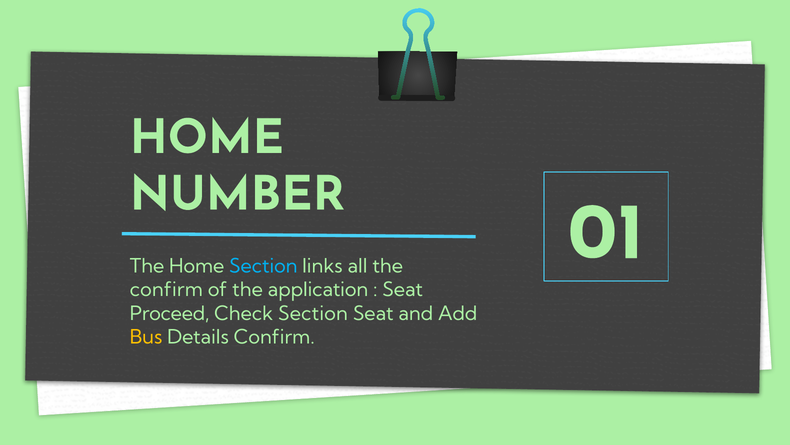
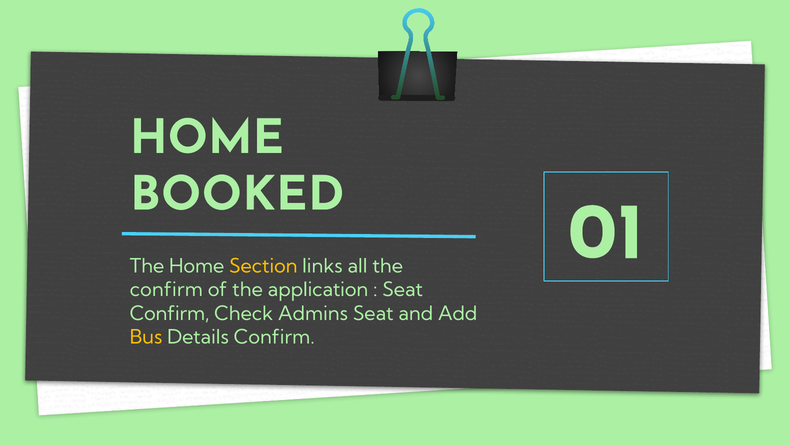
NUMBER: NUMBER -> BOOKED
Section at (263, 266) colour: light blue -> yellow
Proceed at (170, 313): Proceed -> Confirm
Check Section: Section -> Admins
